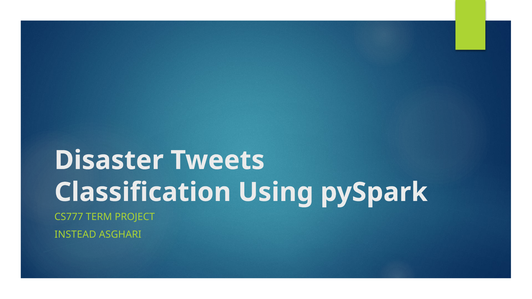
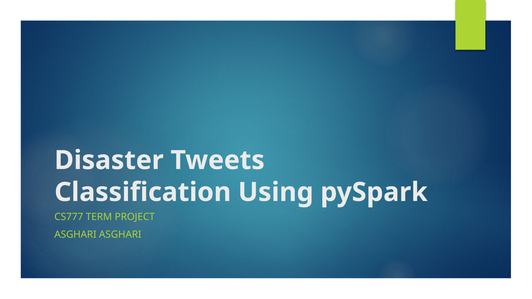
INSTEAD at (75, 235): INSTEAD -> ASGHARI
